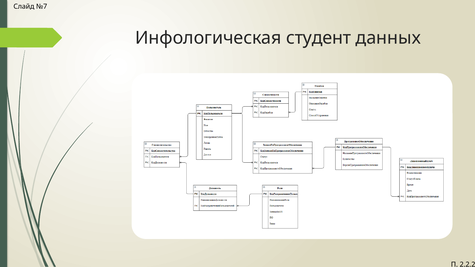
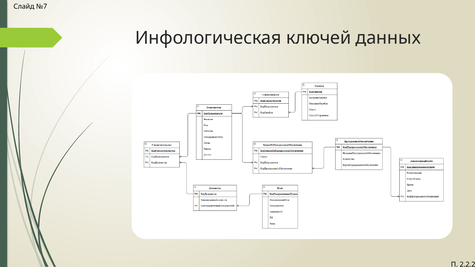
студент: студент -> ключей
